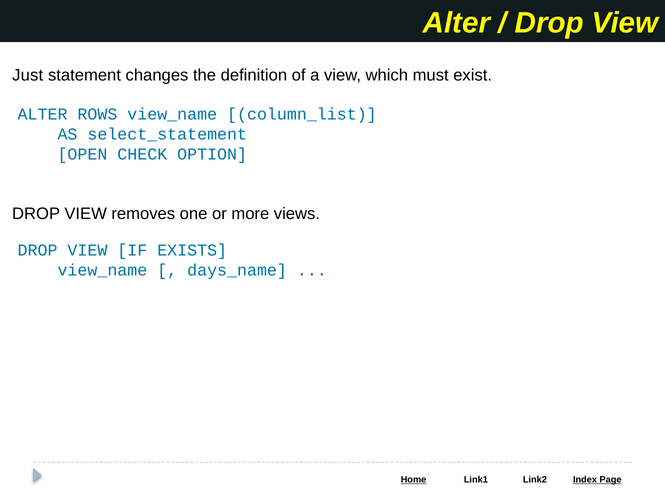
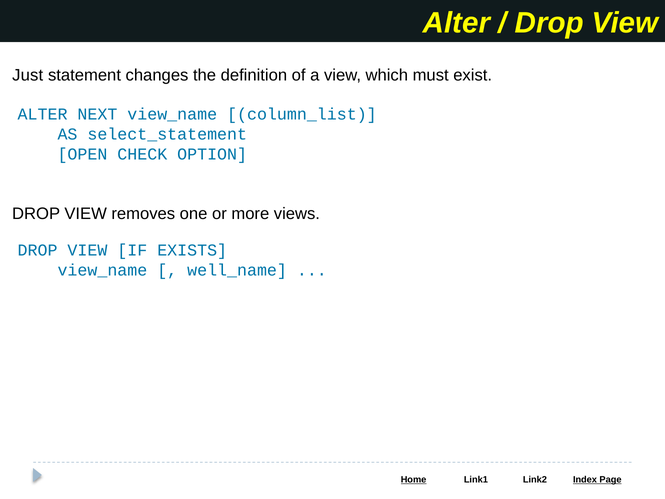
ROWS: ROWS -> NEXT
days_name: days_name -> well_name
